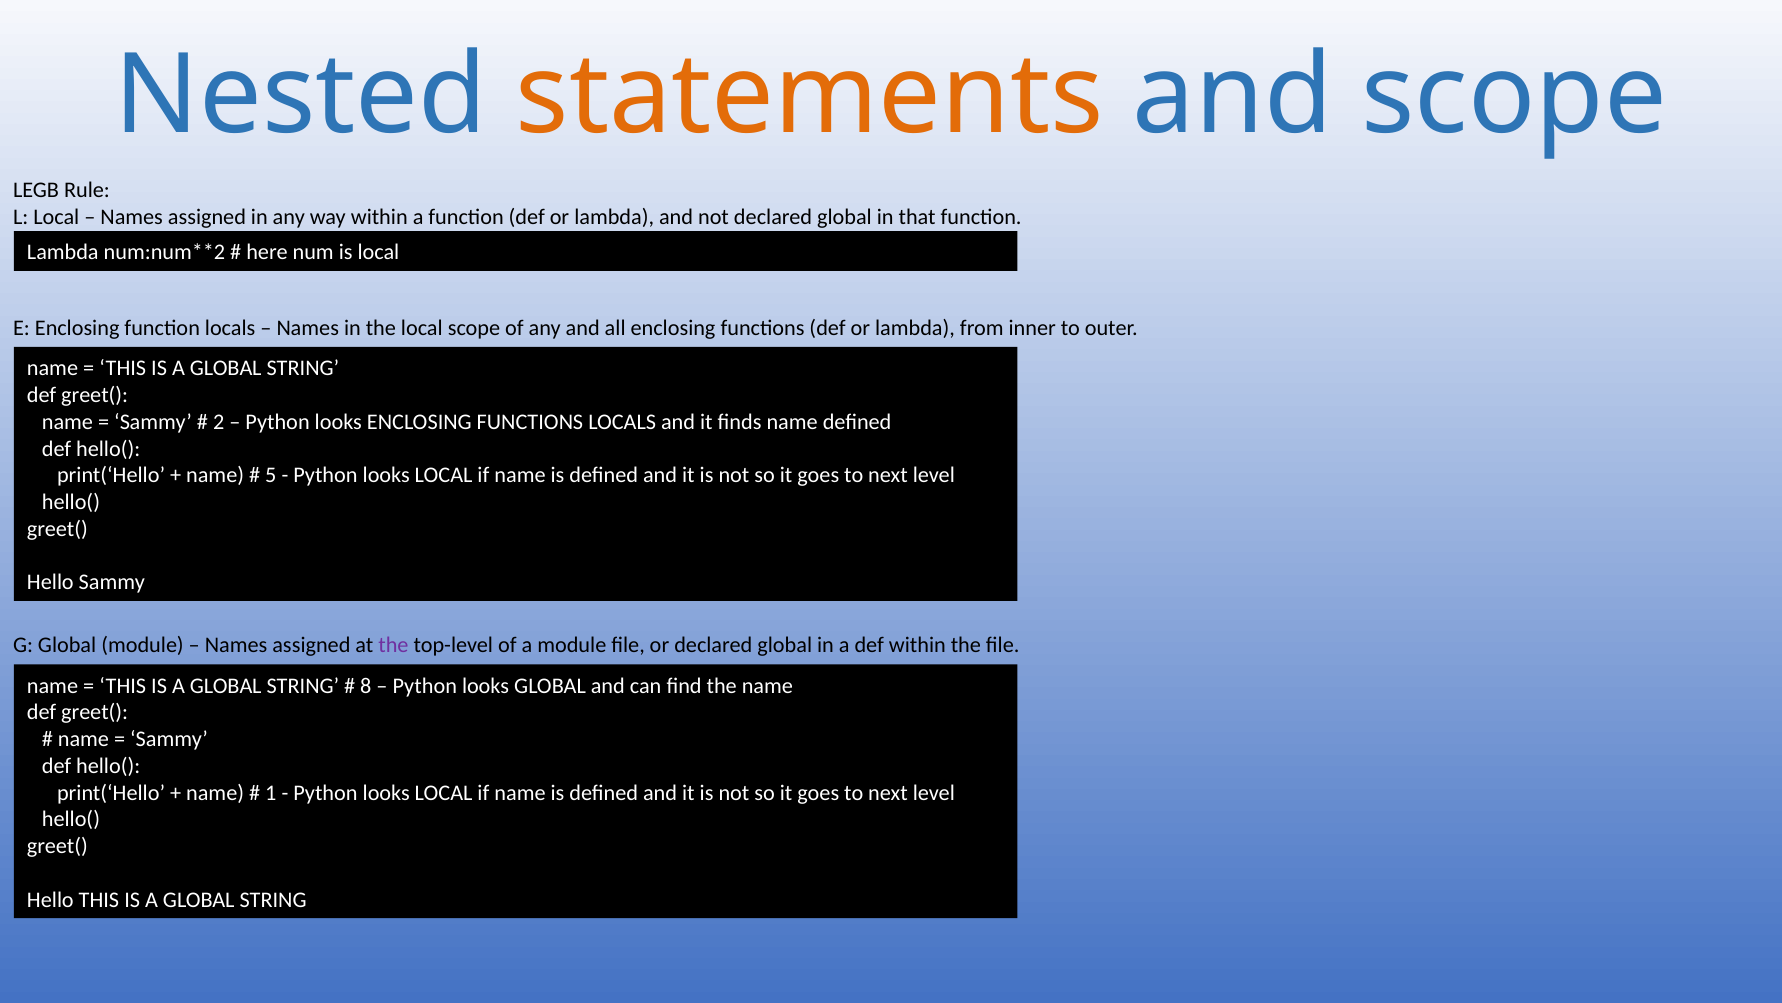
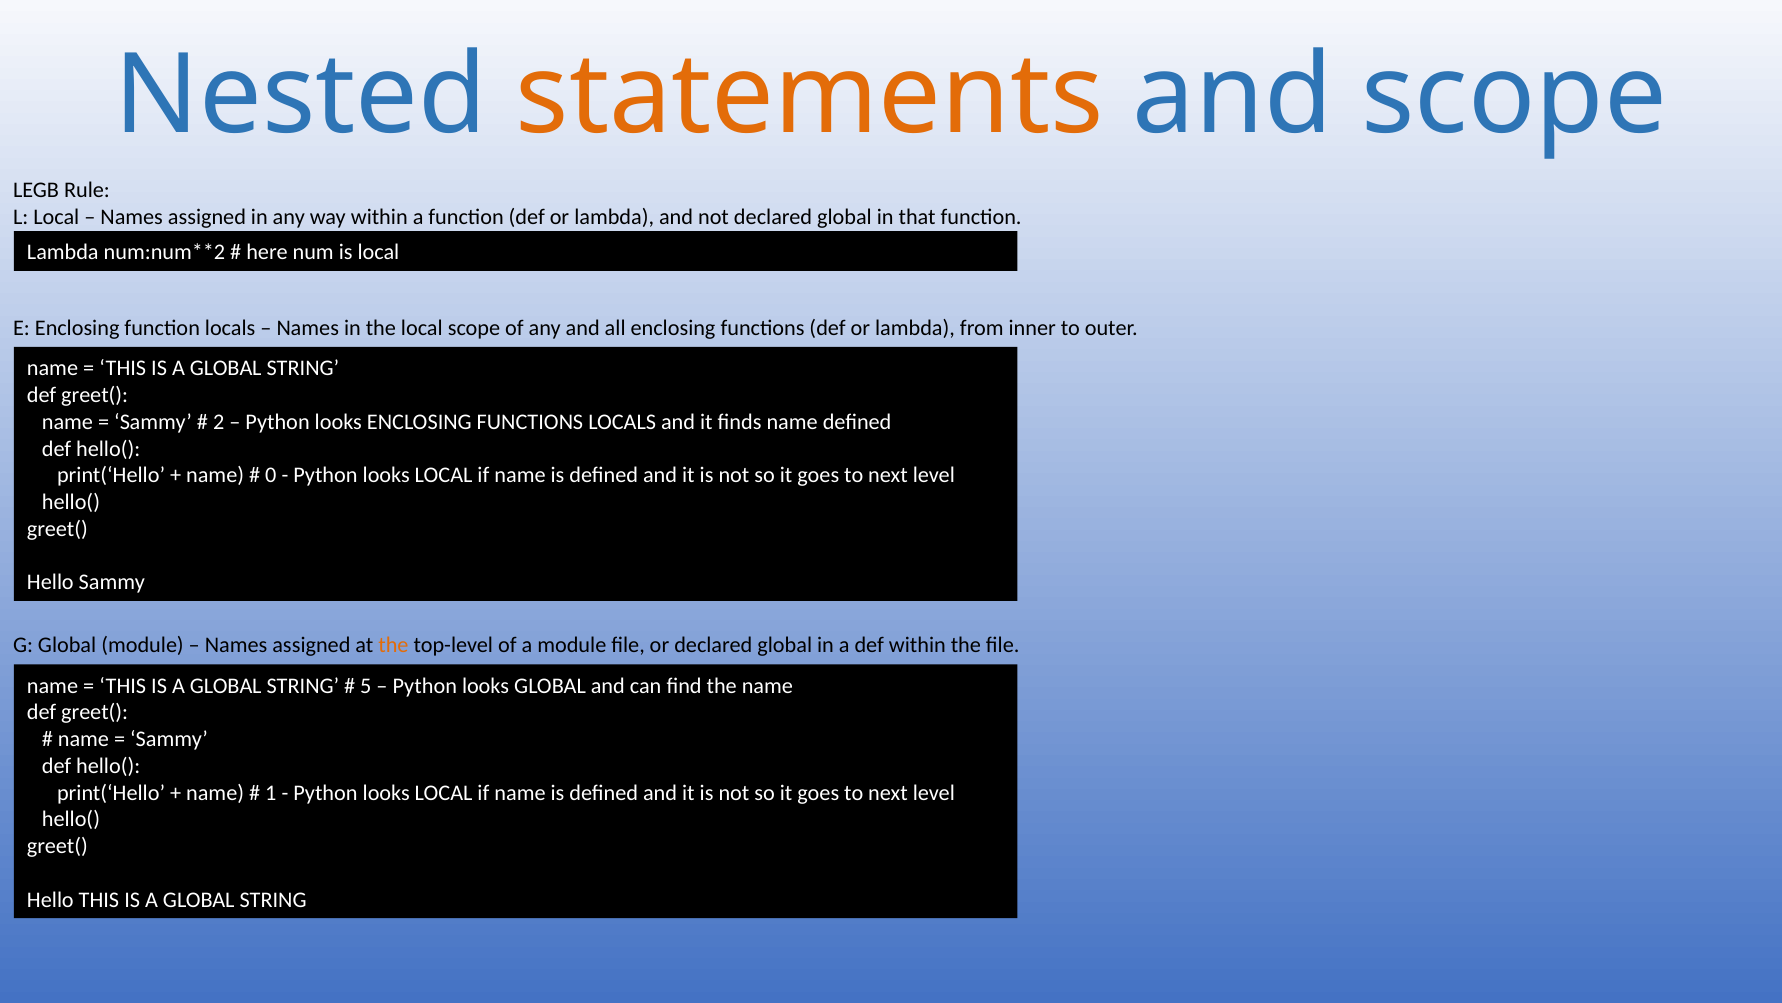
5: 5 -> 0
the at (393, 645) colour: purple -> orange
8: 8 -> 5
